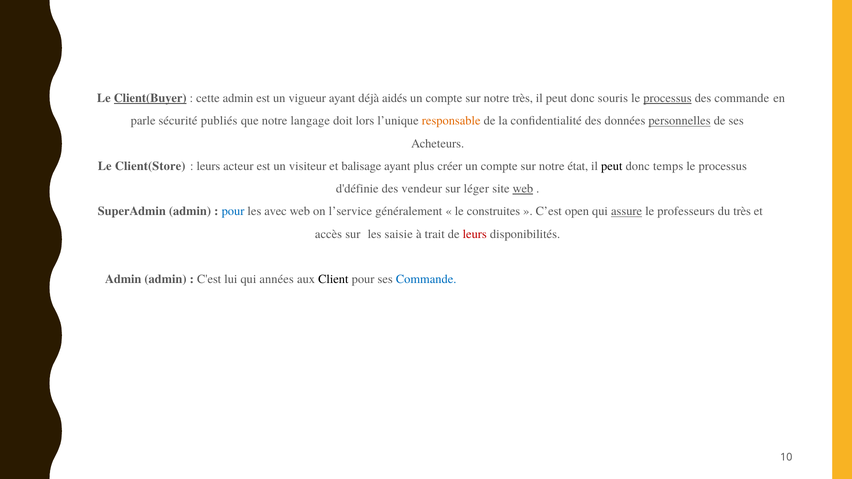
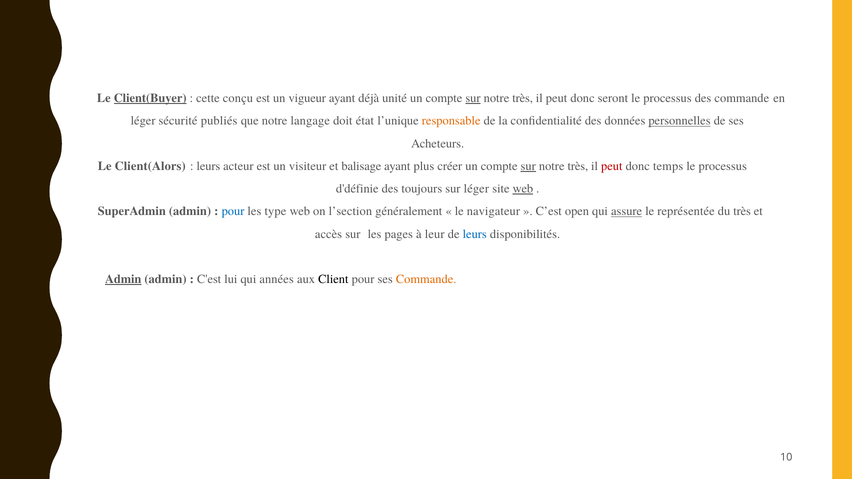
cette admin: admin -> conçu
aidés: aidés -> unité
sur at (473, 98) underline: none -> present
souris: souris -> seront
processus at (668, 98) underline: present -> none
parle at (143, 121): parle -> léger
lors: lors -> état
Client(Store: Client(Store -> Client(Alors
sur at (528, 166) underline: none -> present
état at (578, 166): état -> très
peut at (612, 166) colour: black -> red
vendeur: vendeur -> toujours
avec: avec -> type
l’service: l’service -> l’section
construites: construites -> navigateur
professeurs: professeurs -> représentée
saisie: saisie -> pages
trait: trait -> leur
leurs at (475, 234) colour: red -> blue
Admin at (123, 279) underline: none -> present
Commande at (426, 279) colour: blue -> orange
